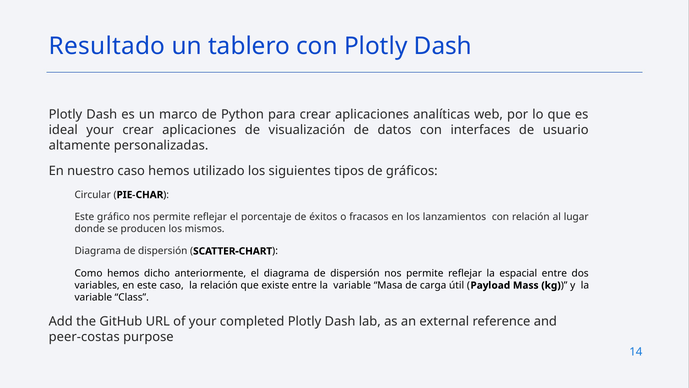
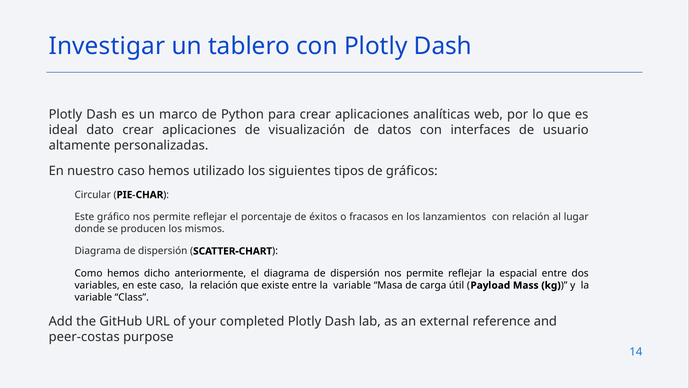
Resultado: Resultado -> Investigar
ideal your: your -> dato
